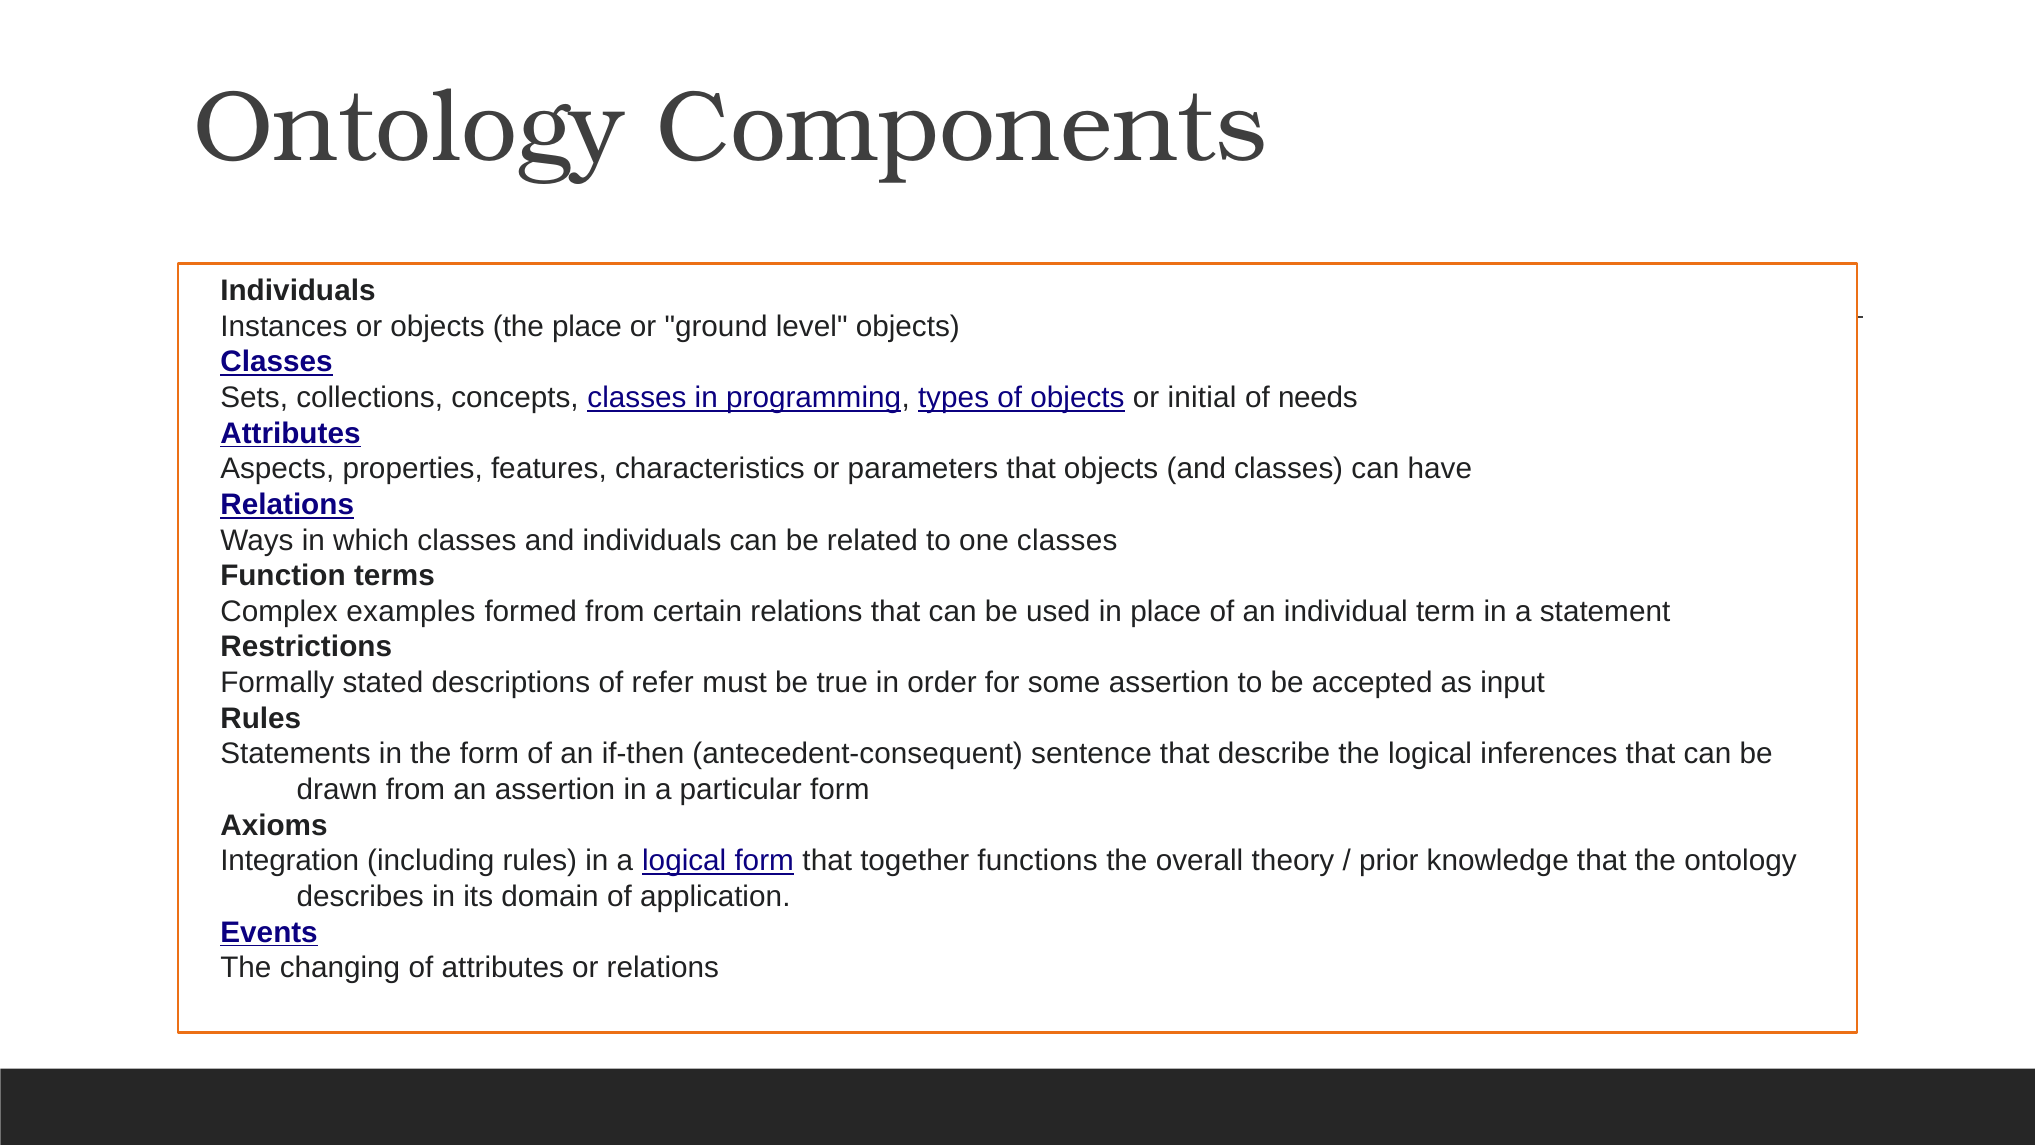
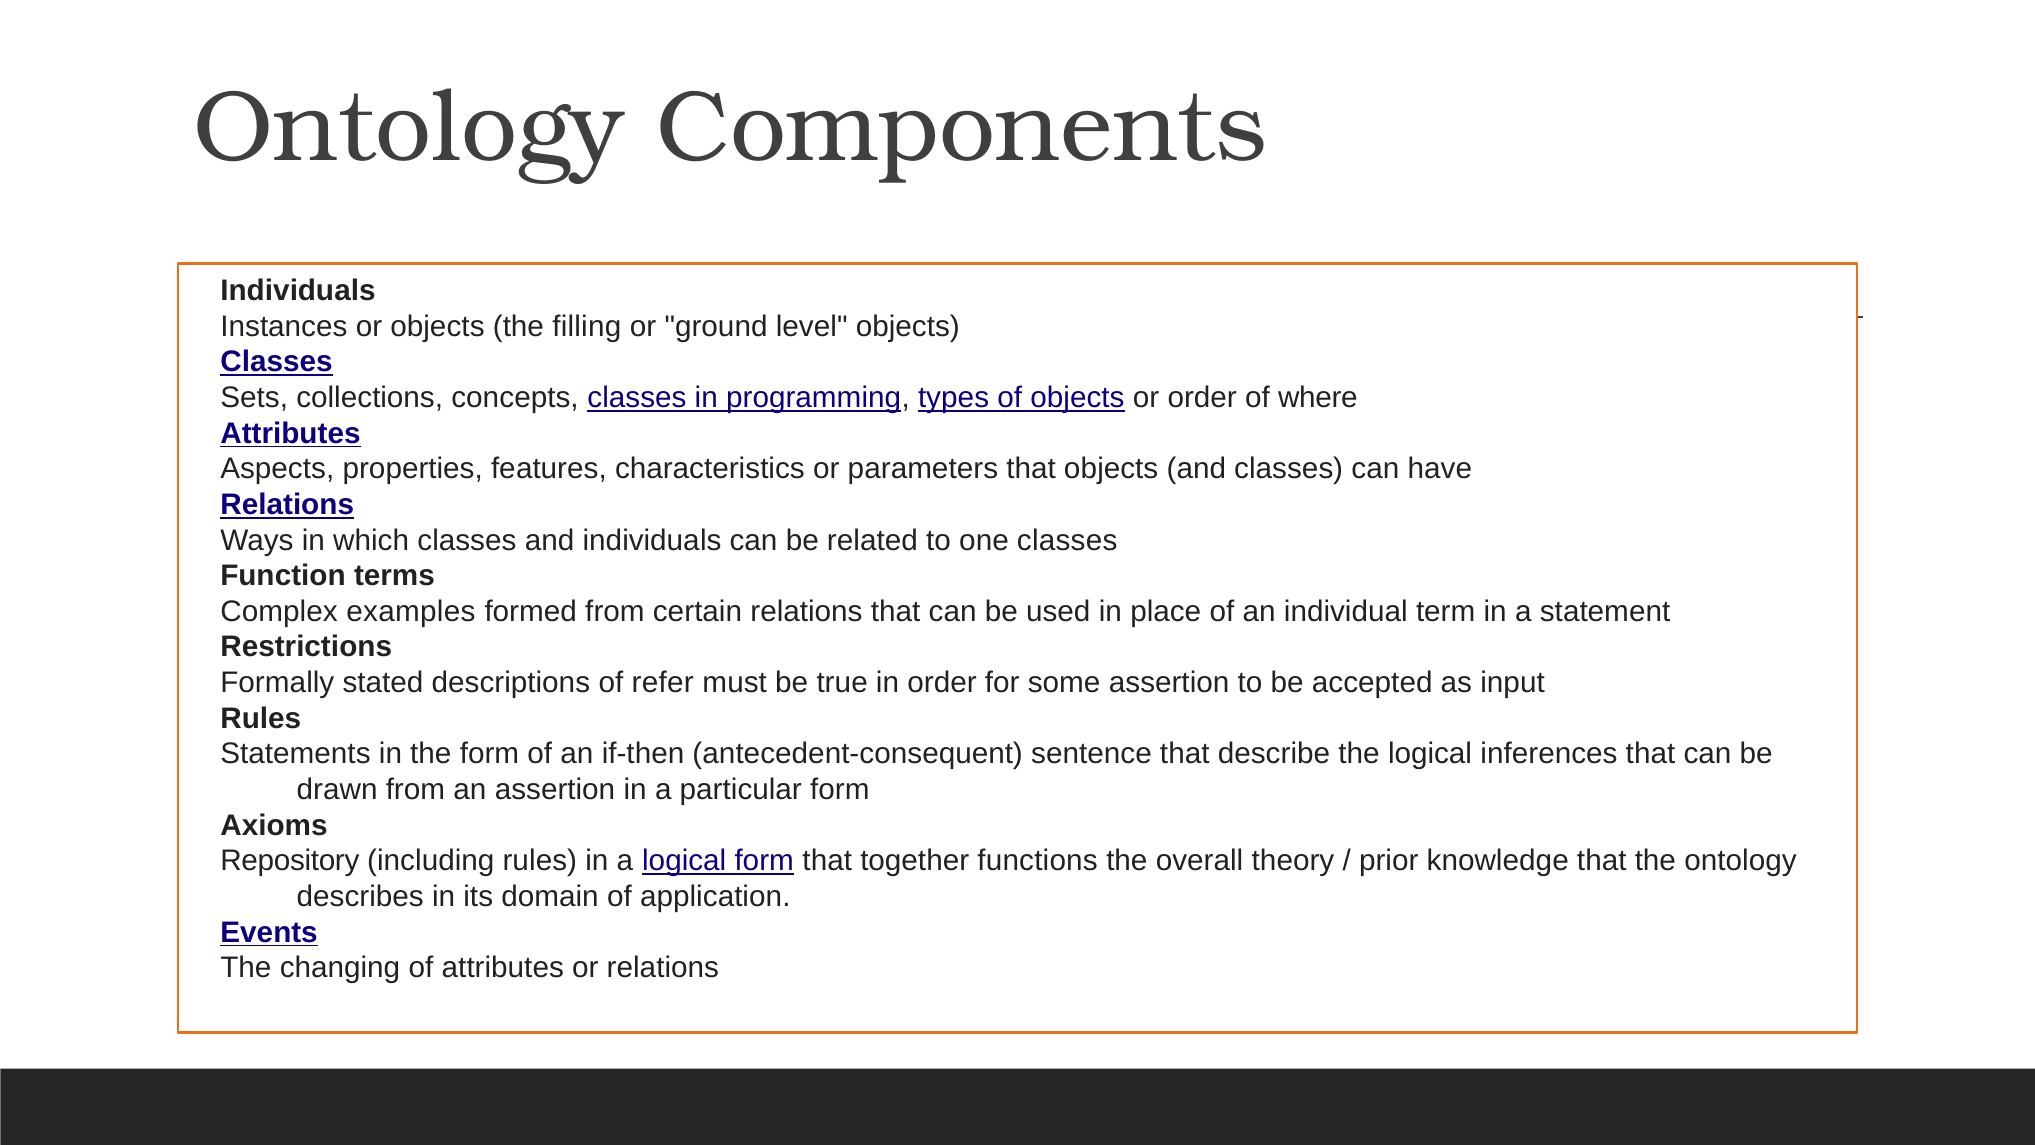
the place: place -> filling
or initial: initial -> order
needs: needs -> where
Integration: Integration -> Repository
